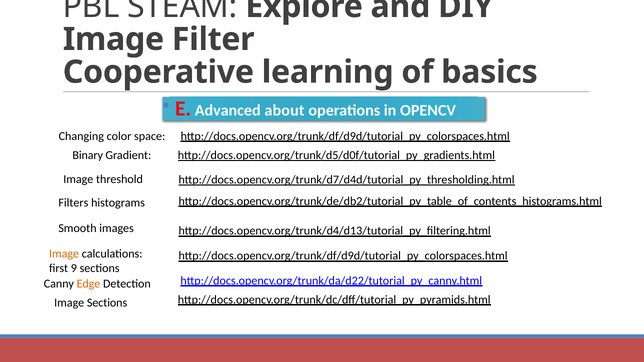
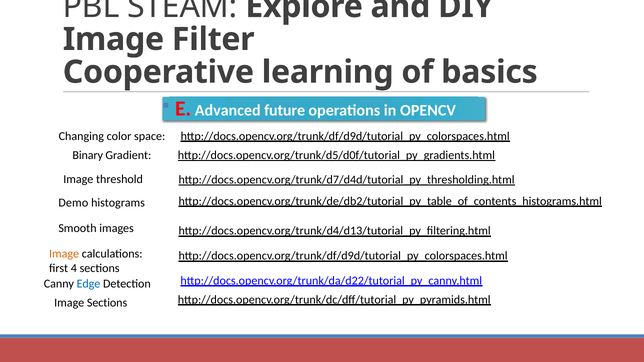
about: about -> future
Filters: Filters -> Demo
9: 9 -> 4
Edge colour: orange -> blue
